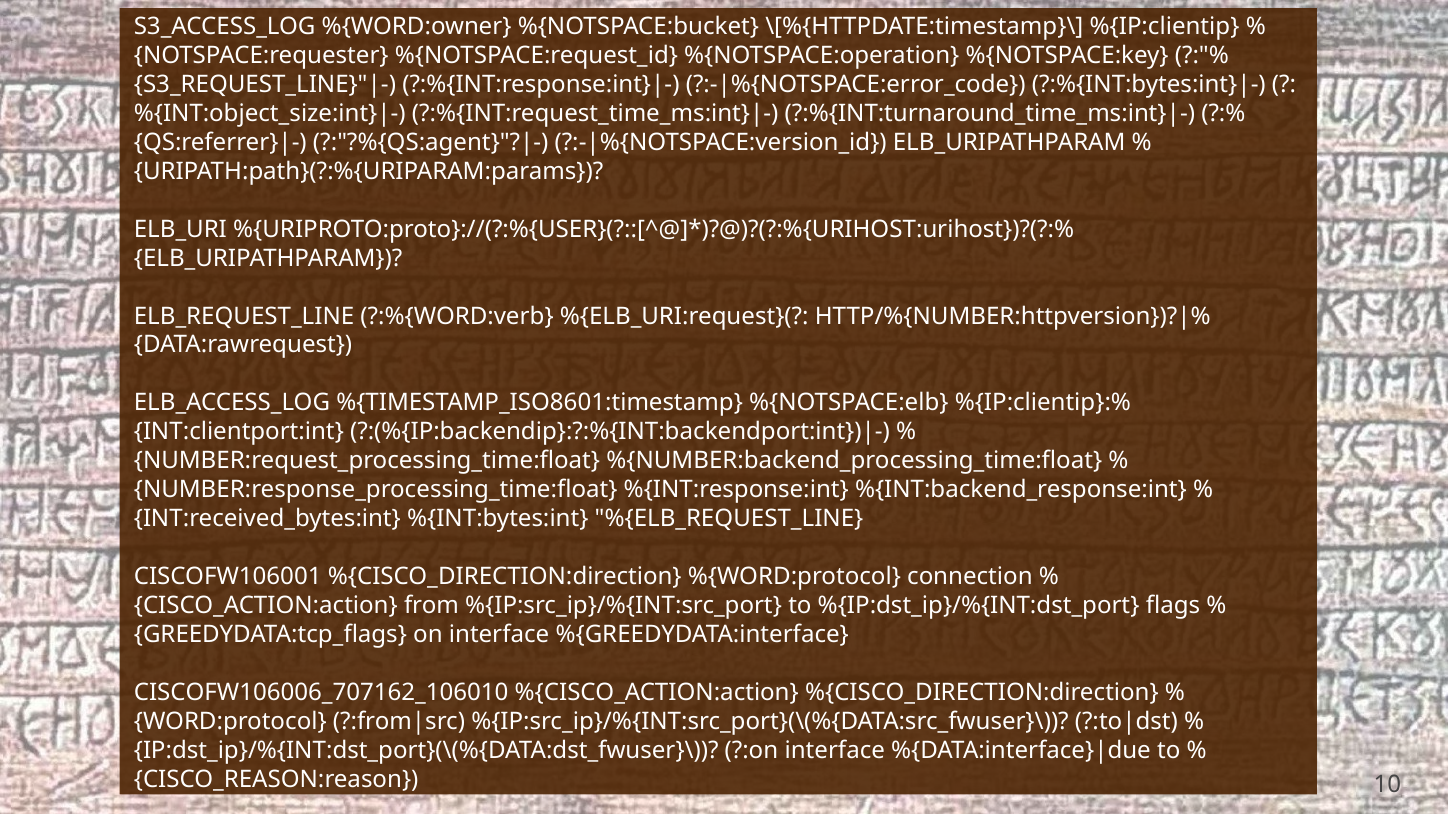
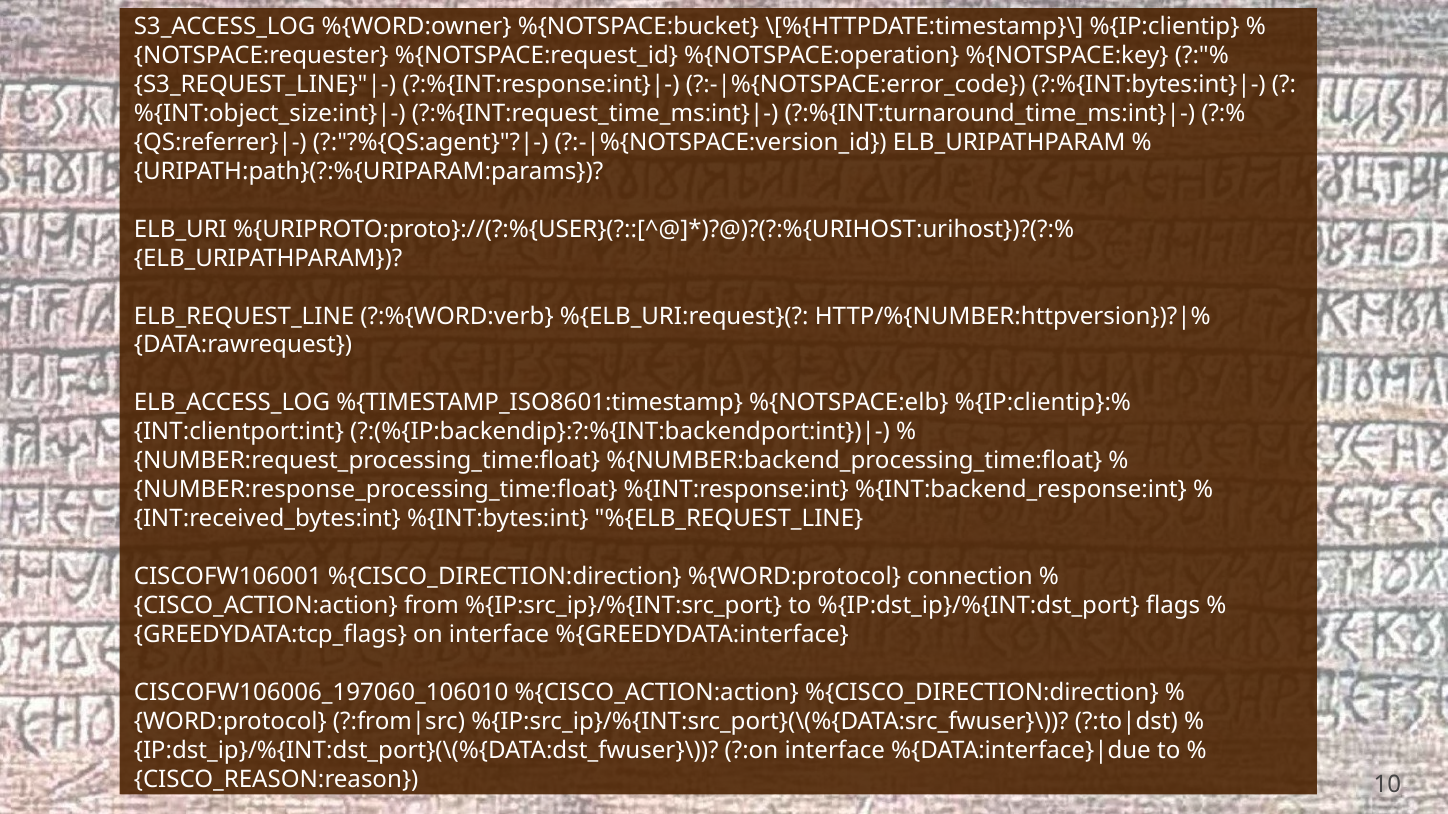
CISCOFW106006_707162_106010: CISCOFW106006_707162_106010 -> CISCOFW106006_197060_106010
